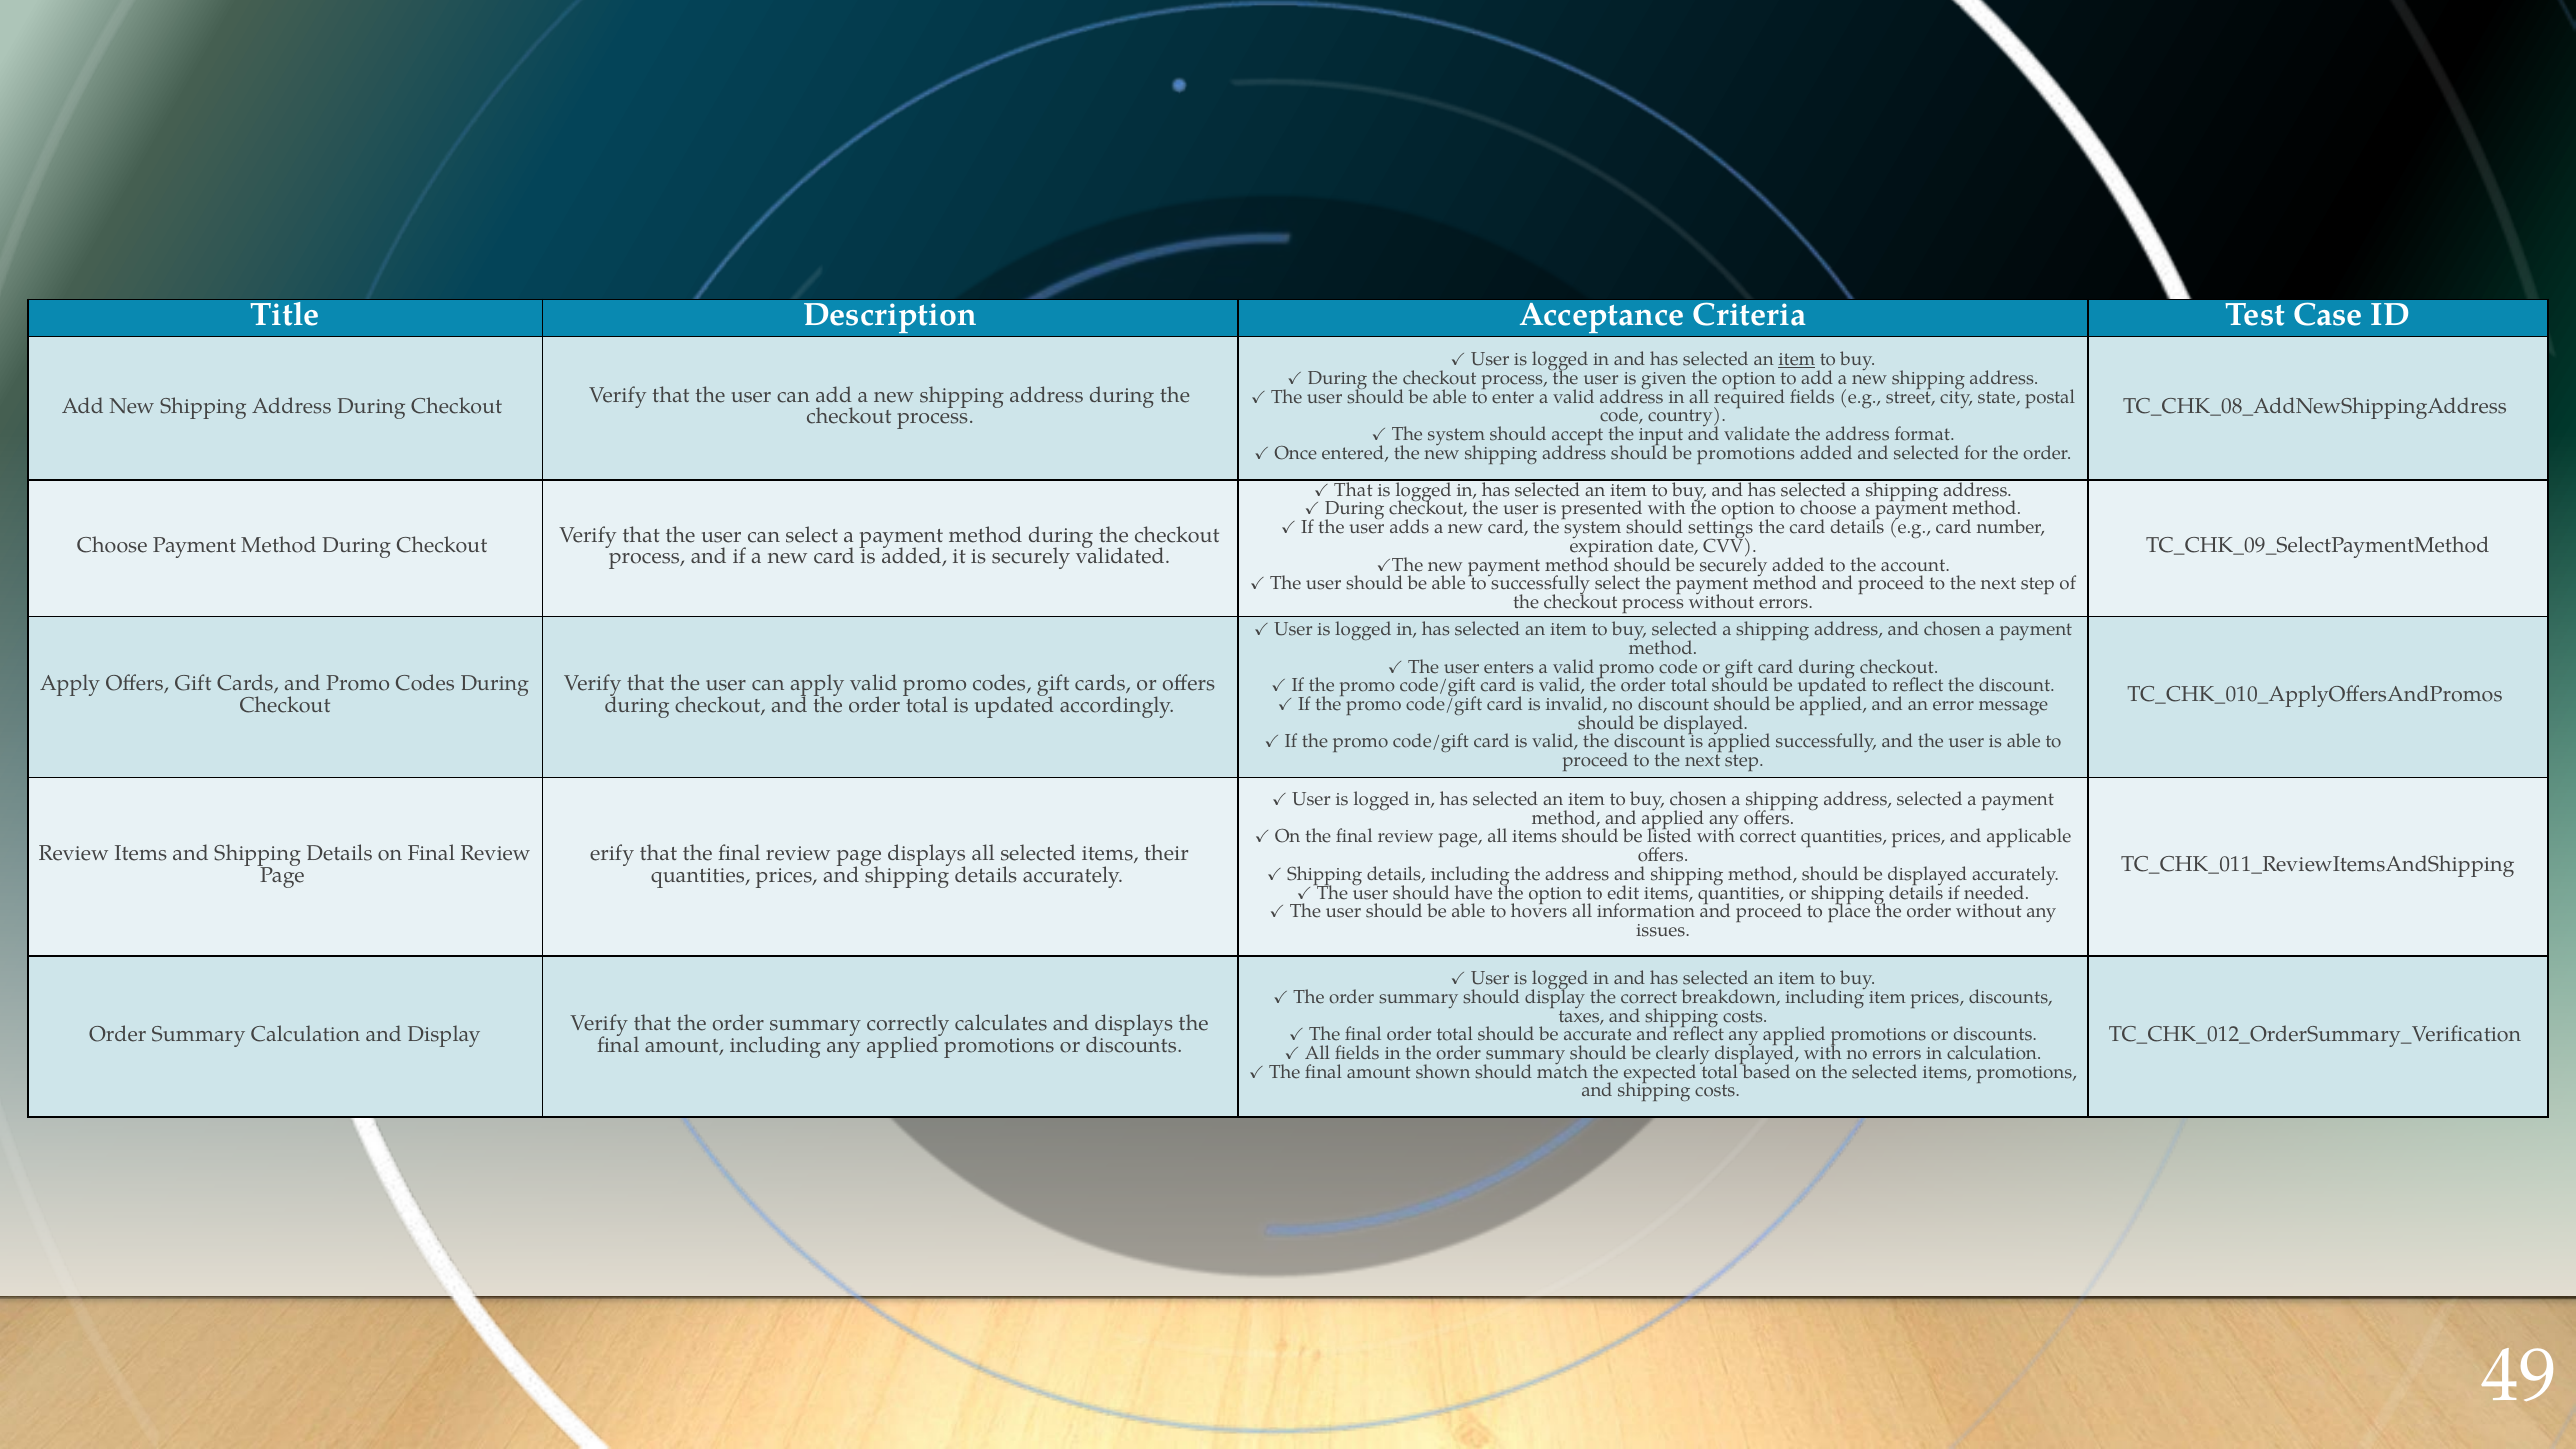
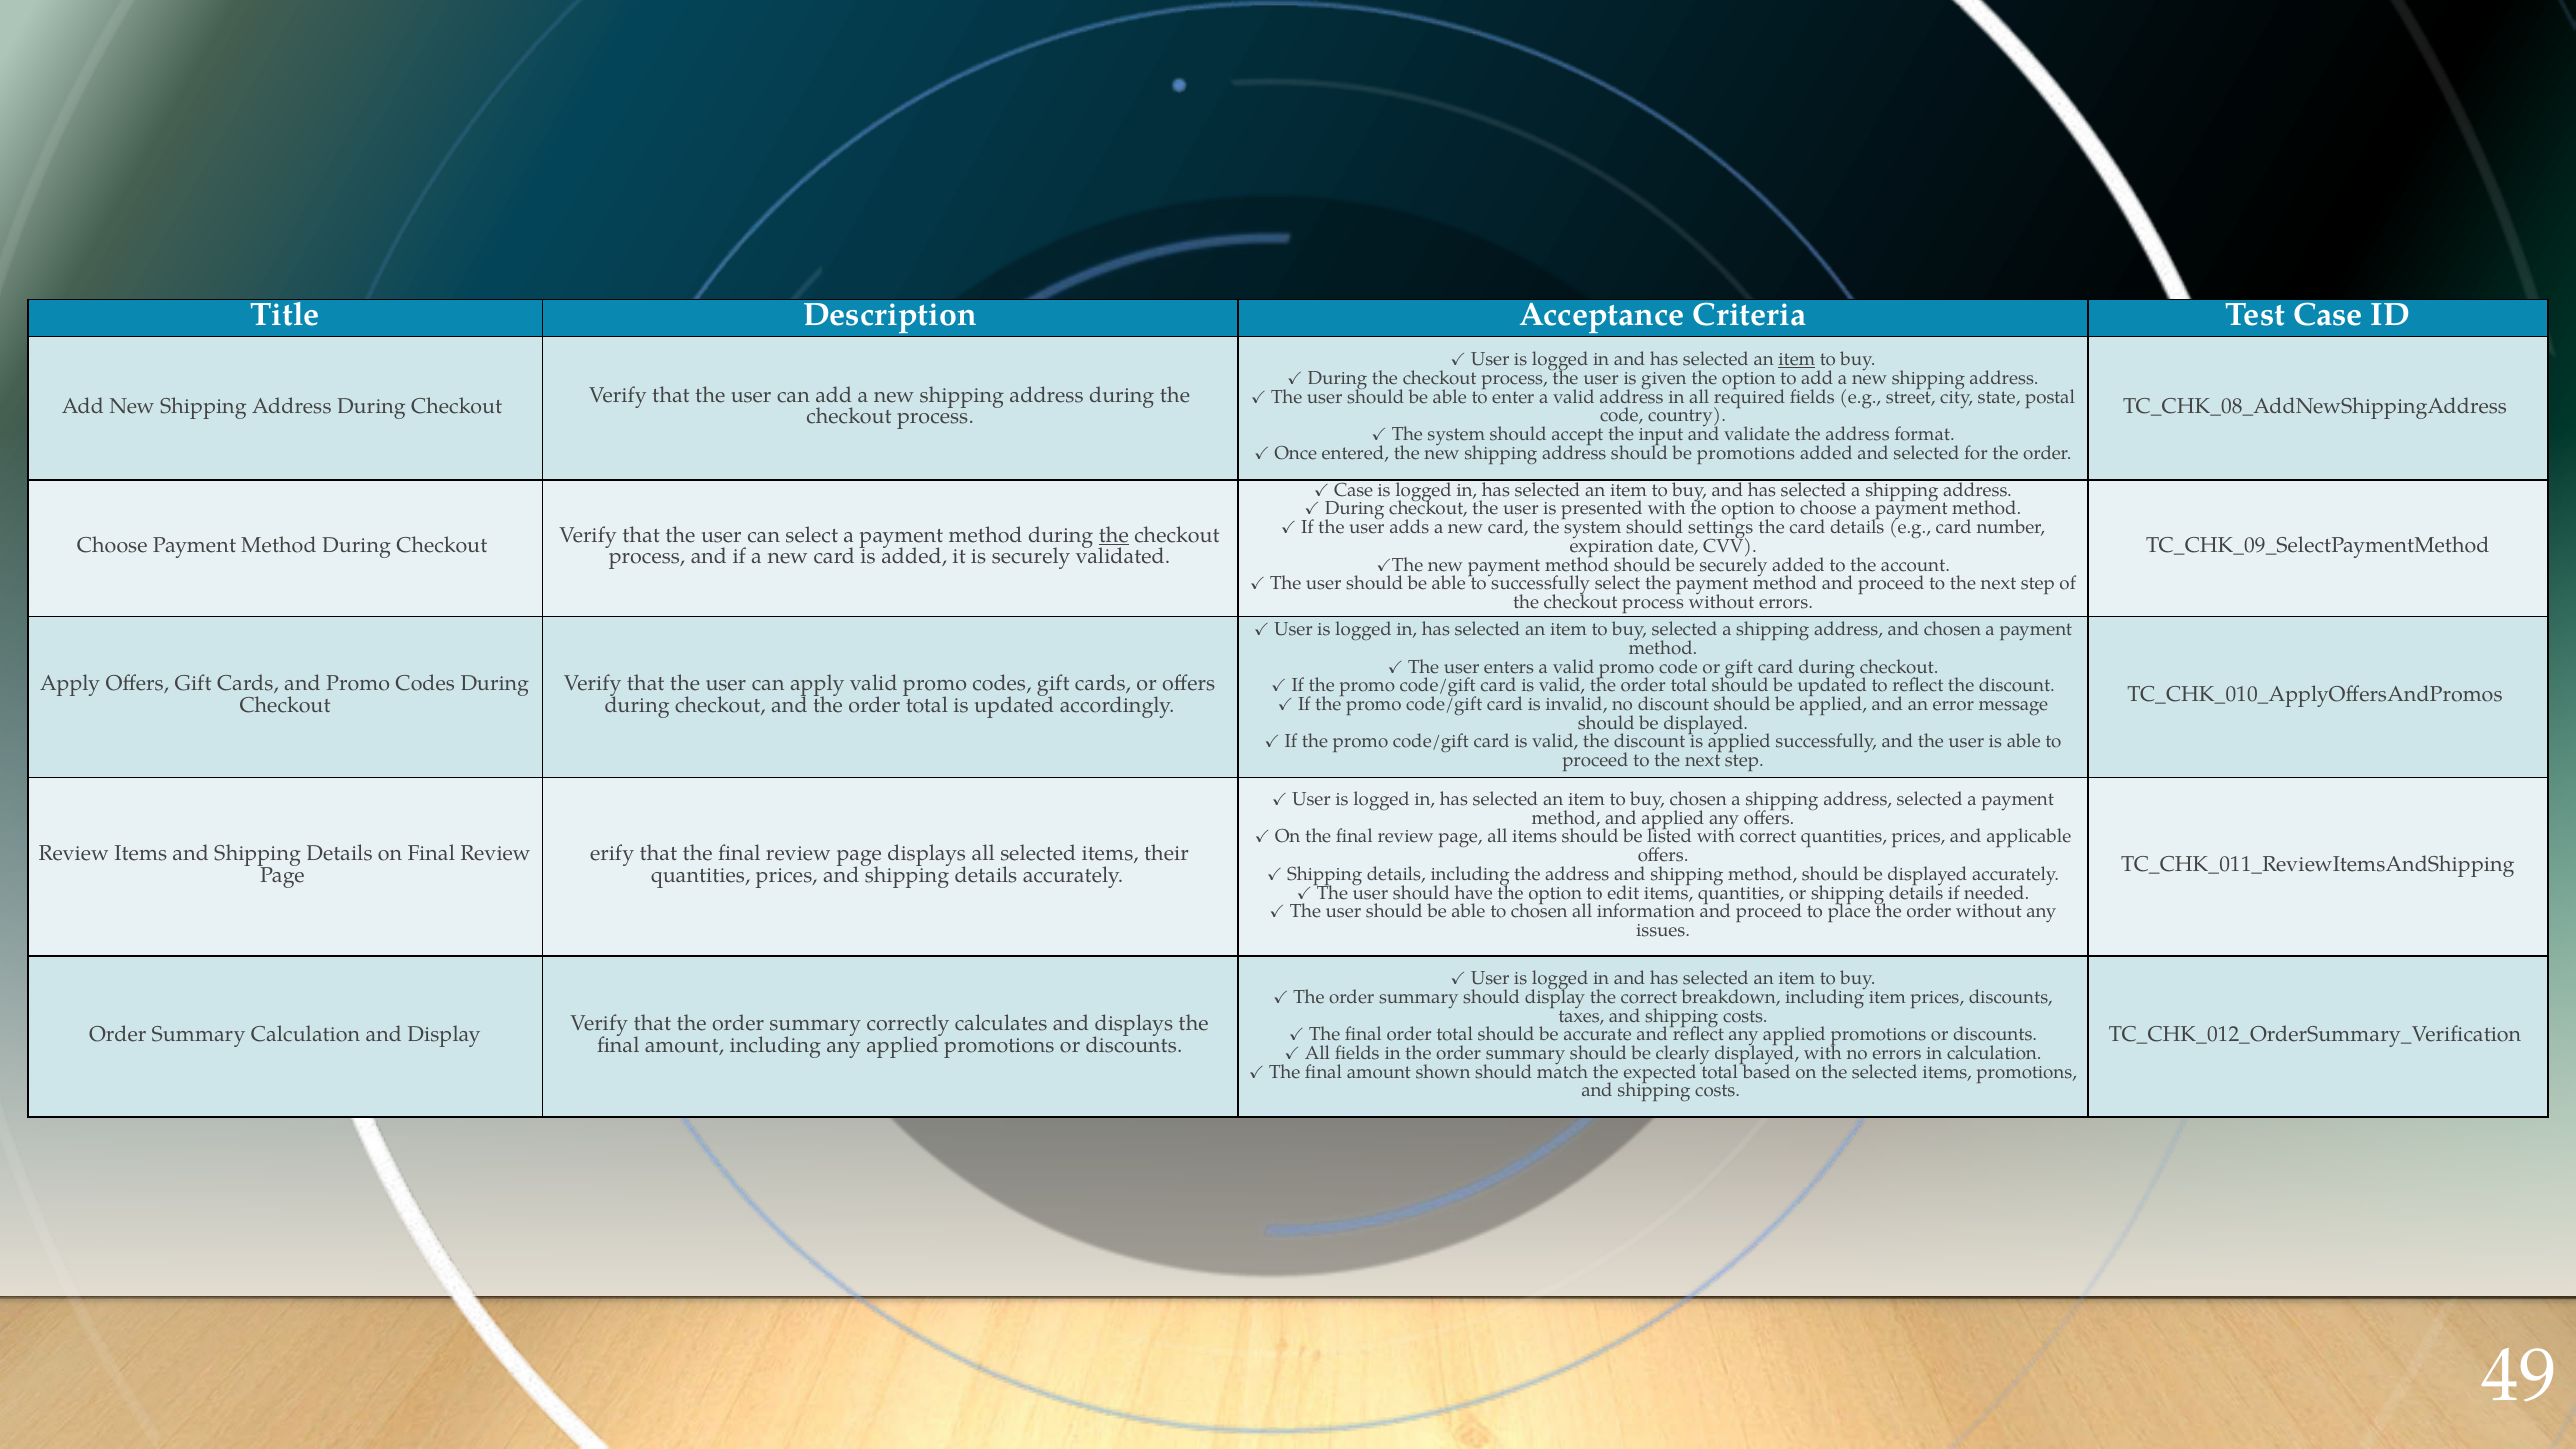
That at (1353, 490): That -> Case
the at (1114, 535) underline: none -> present
to hovers: hovers -> chosen
